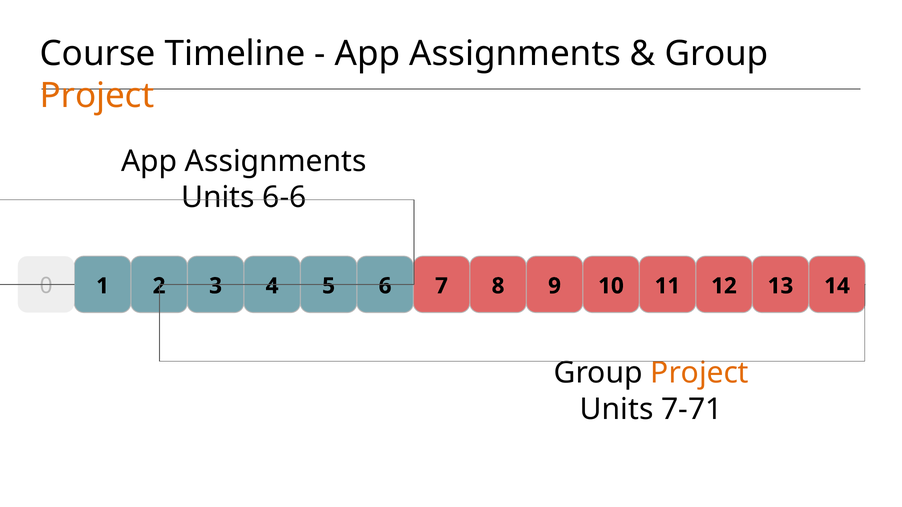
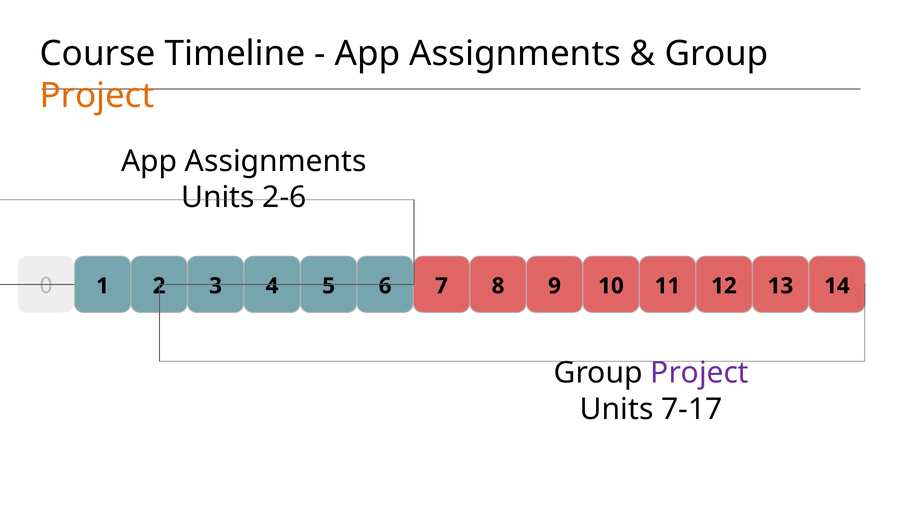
6-6: 6-6 -> 2-6
Project at (700, 373) colour: orange -> purple
7-71: 7-71 -> 7-17
